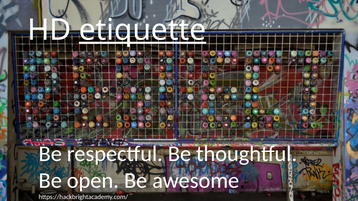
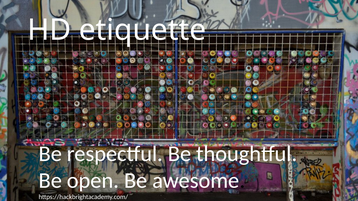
etiquette underline: present -> none
